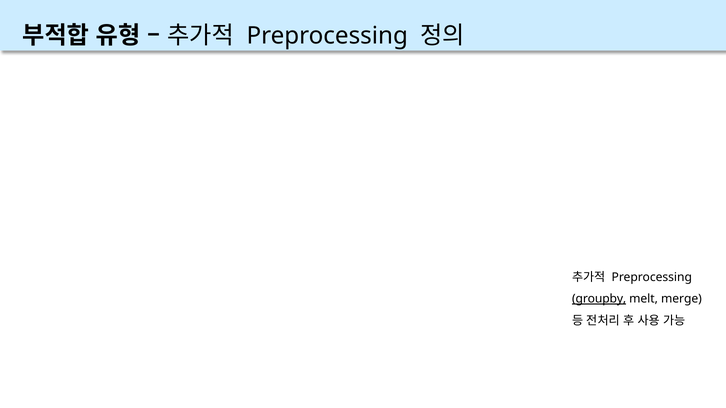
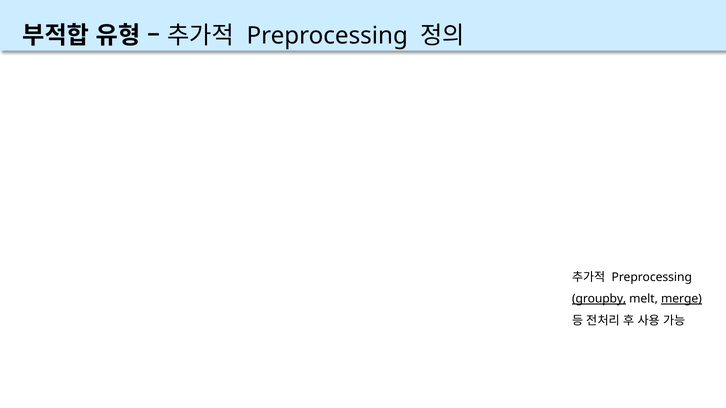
merge underline: none -> present
